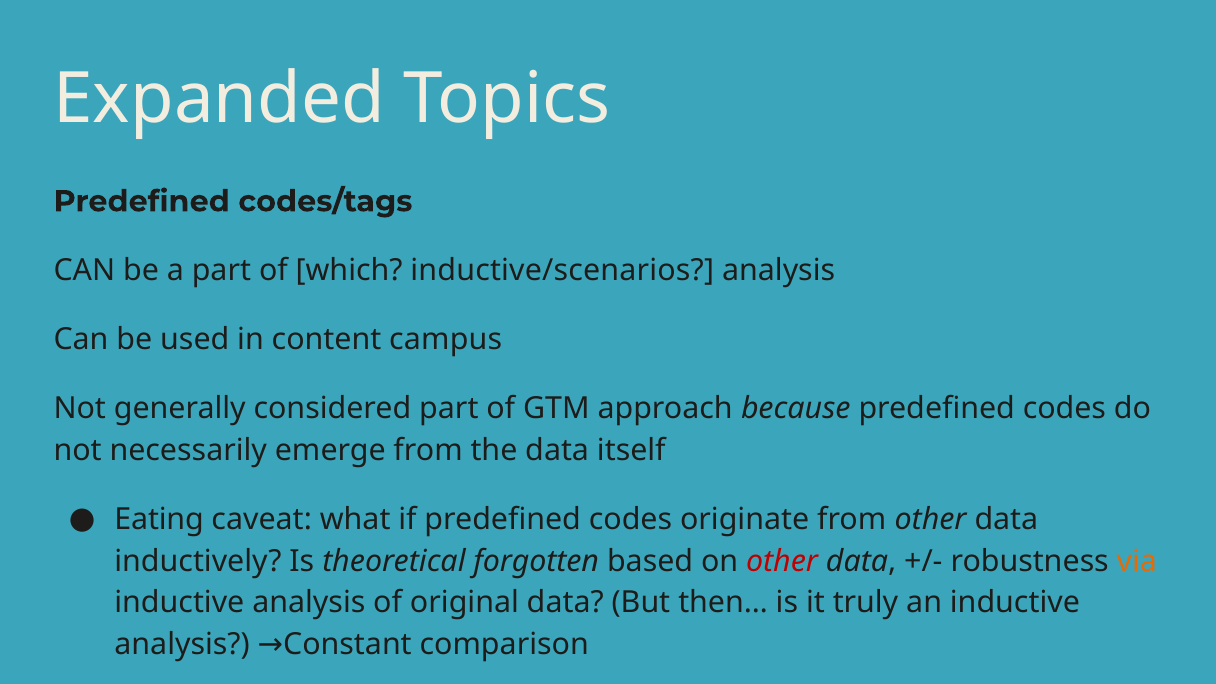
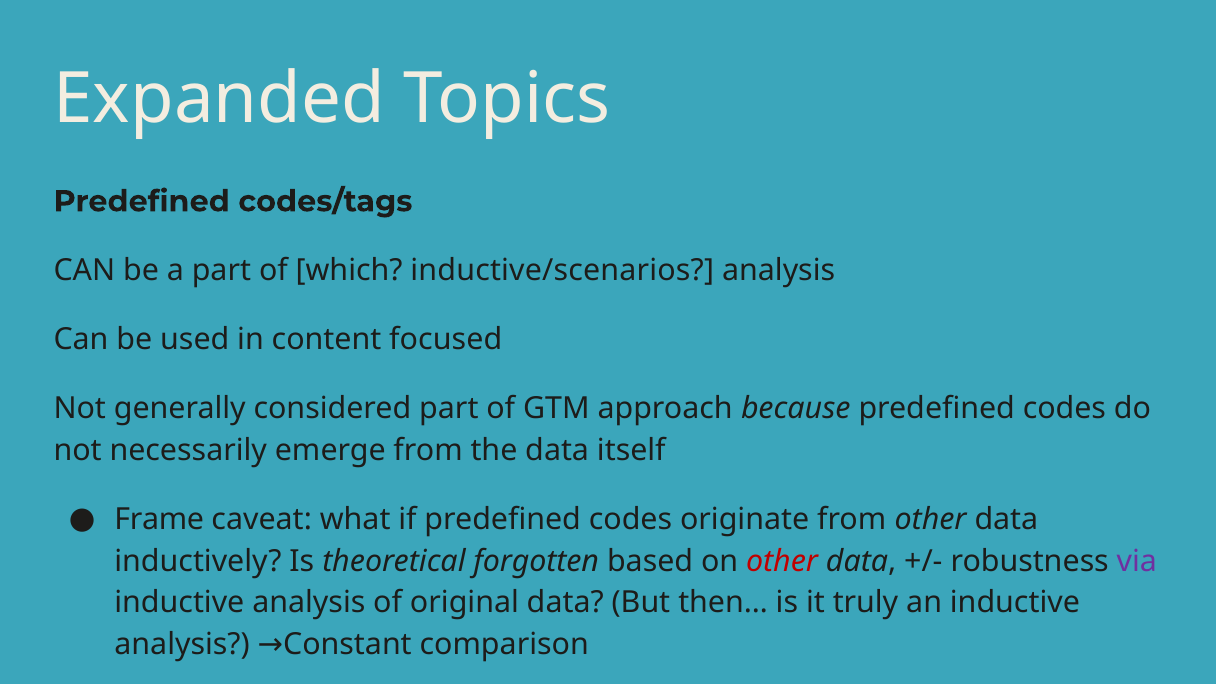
campus: campus -> focused
Eating: Eating -> Frame
via colour: orange -> purple
